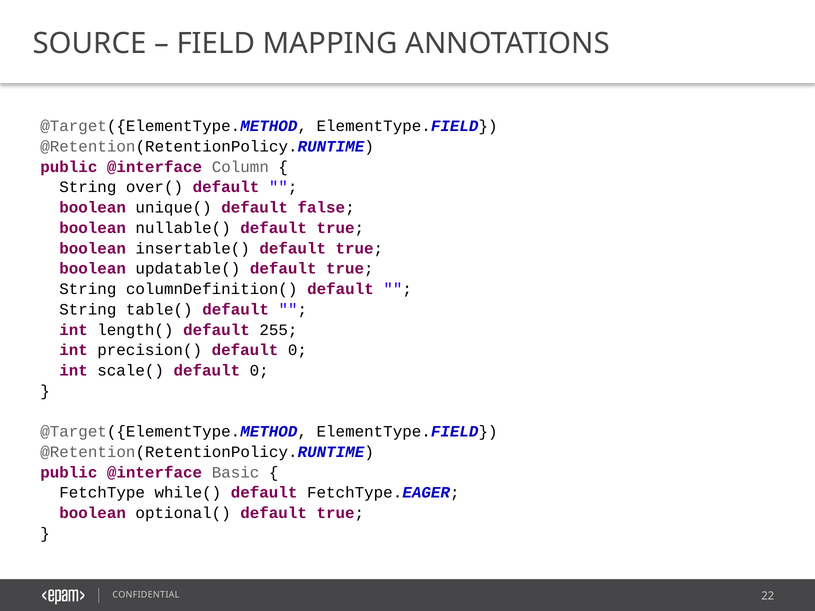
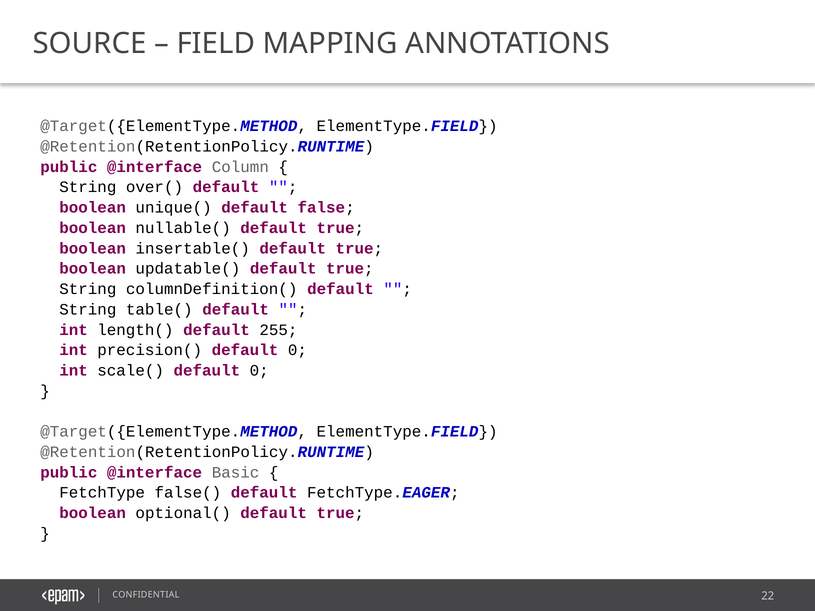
while(: while( -> false(
